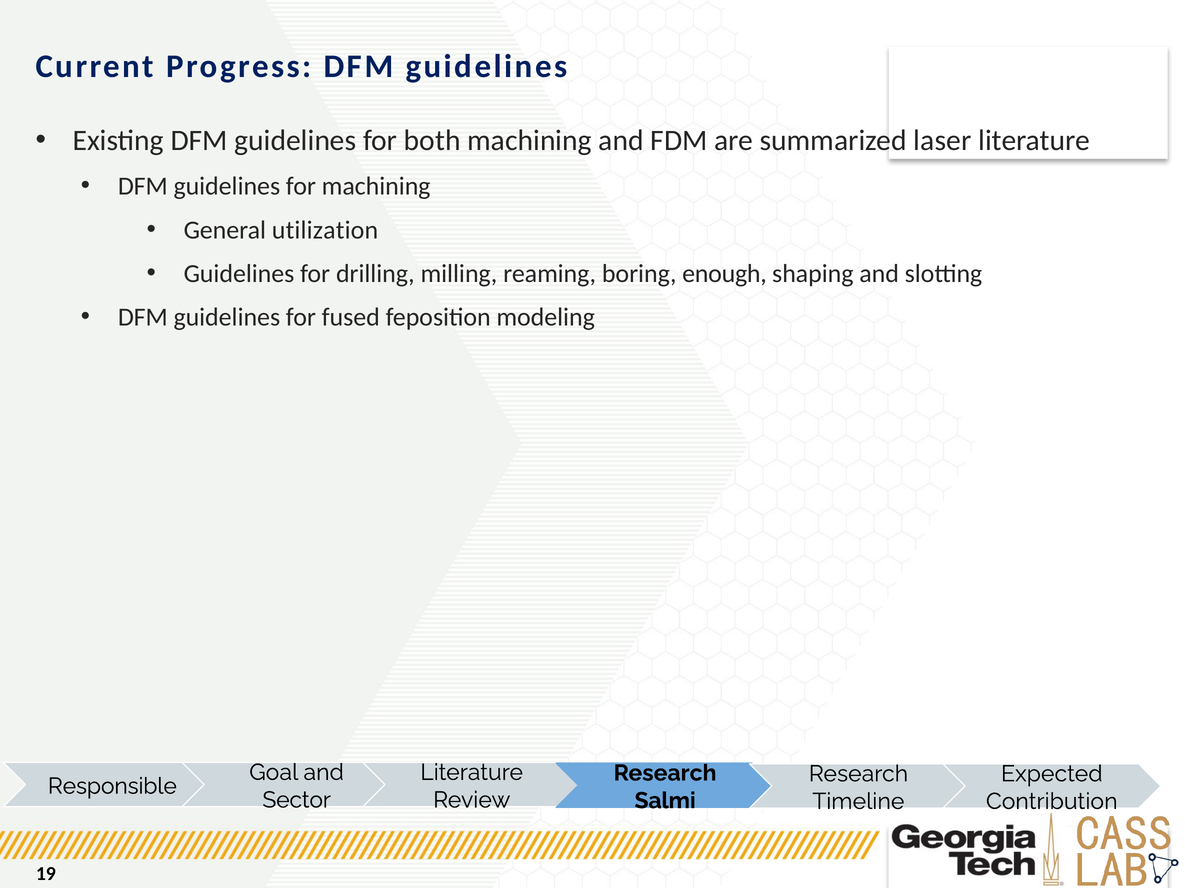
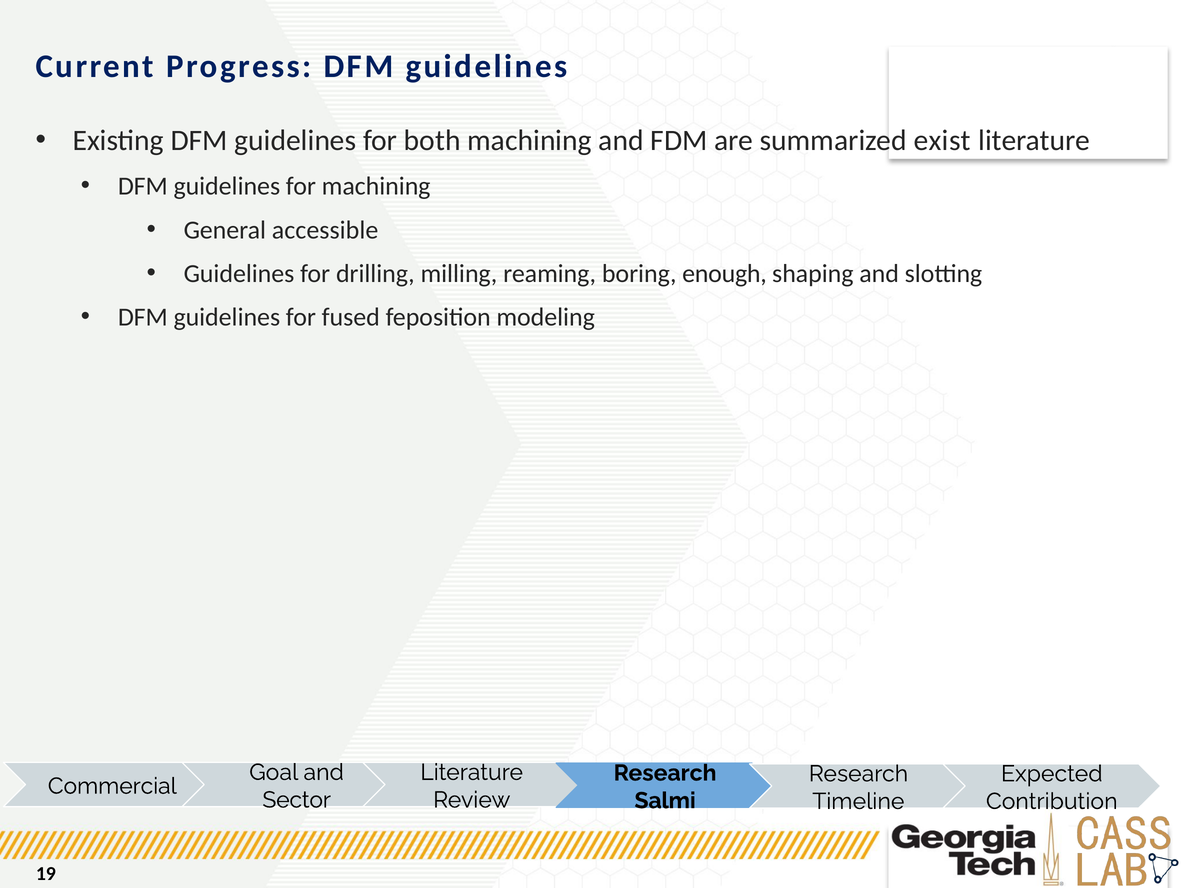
laser: laser -> exist
utilization: utilization -> accessible
Responsible: Responsible -> Commercial
